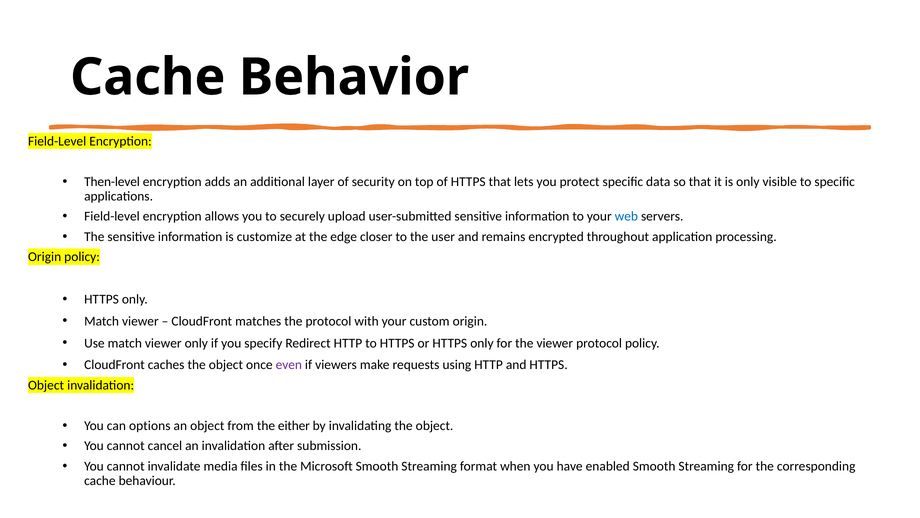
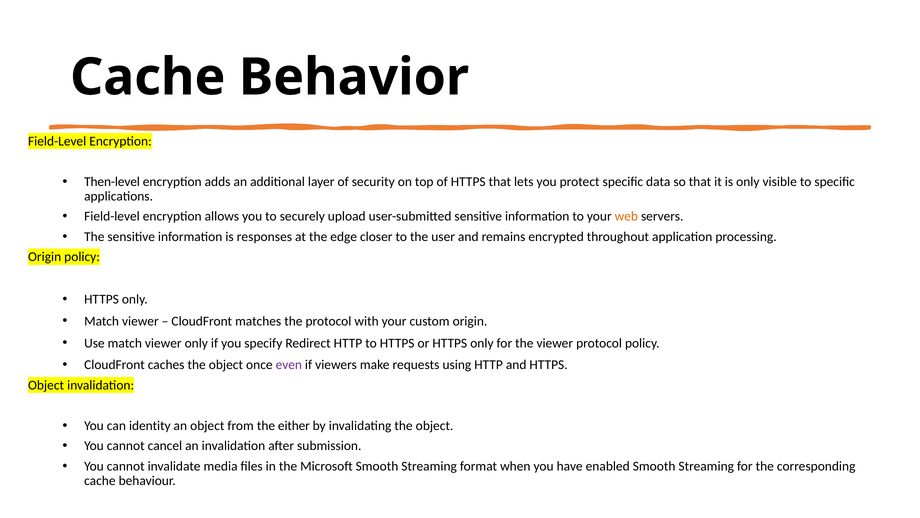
web colour: blue -> orange
customize: customize -> responses
options: options -> identity
